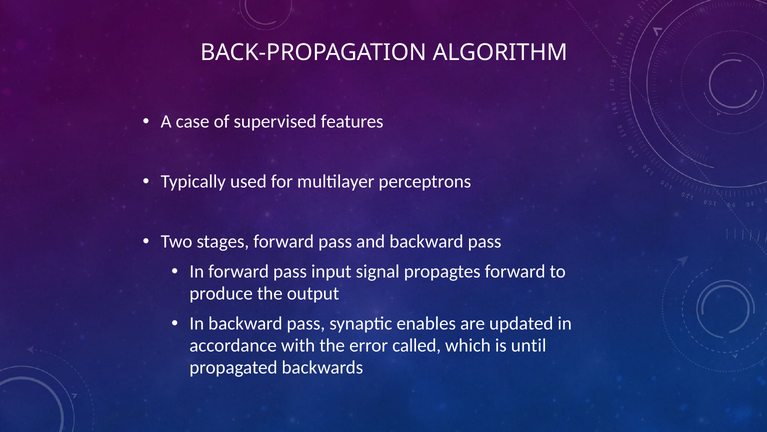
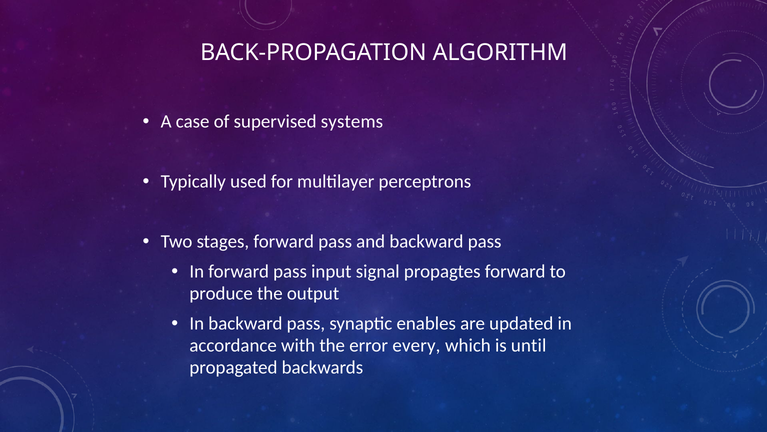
features: features -> systems
called: called -> every
